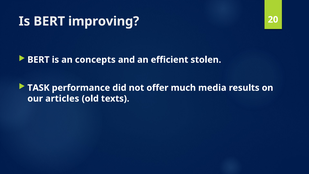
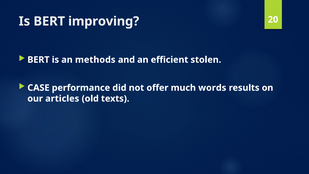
concepts: concepts -> methods
TASK: TASK -> CASE
media: media -> words
